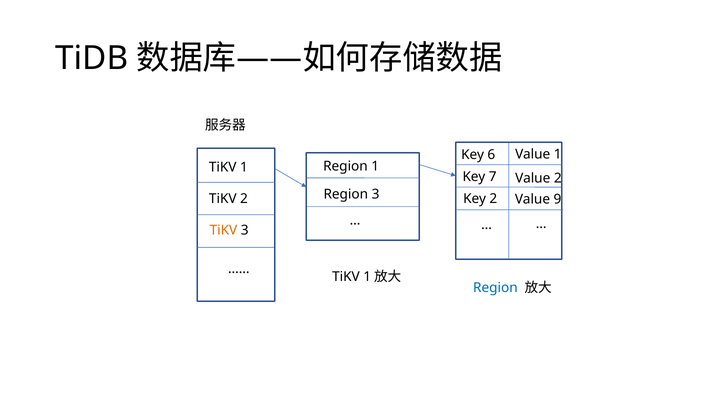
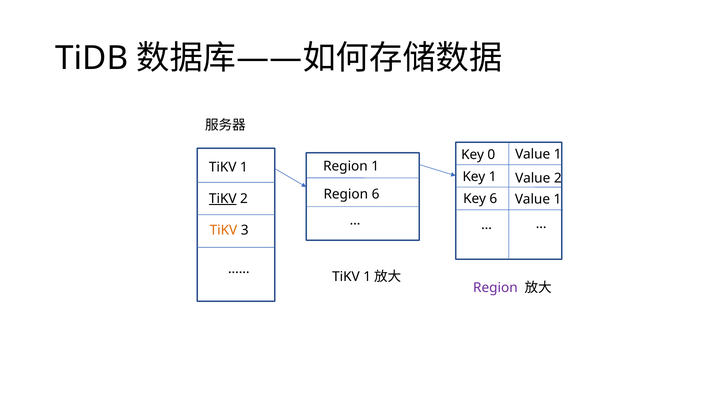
6: 6 -> 0
Key 7: 7 -> 1
Region 3: 3 -> 6
TiKV at (223, 199) underline: none -> present
Key 2: 2 -> 6
9 at (558, 199): 9 -> 1
Region at (495, 288) colour: blue -> purple
